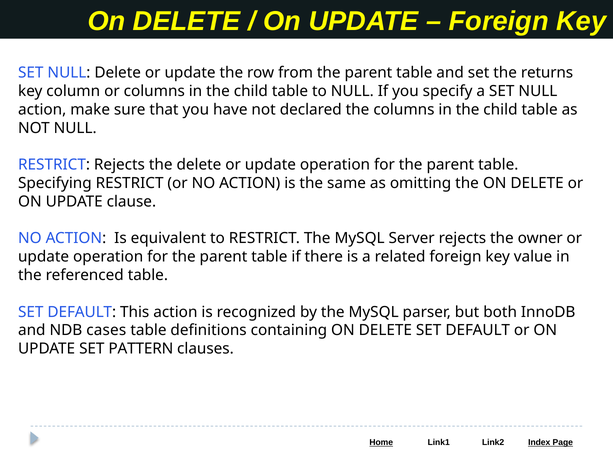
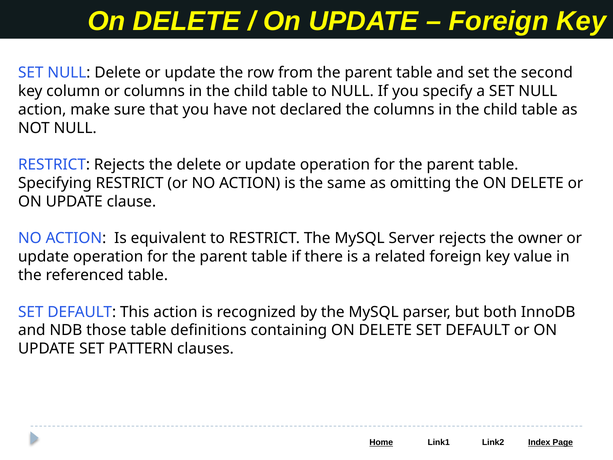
returns: returns -> second
cases: cases -> those
